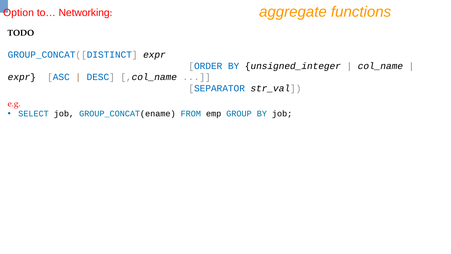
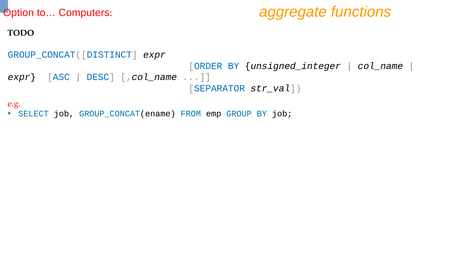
Networking: Networking -> Computers
